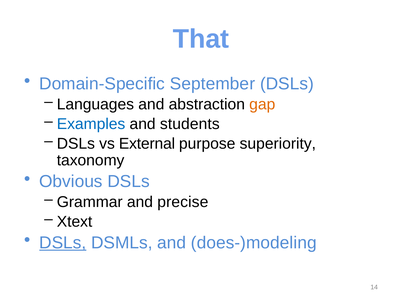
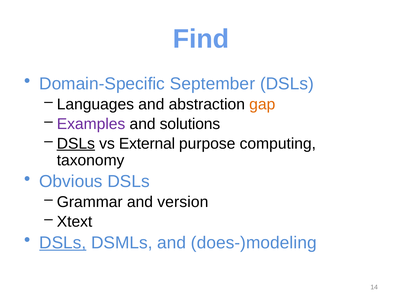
That: That -> Find
Examples colour: blue -> purple
students: students -> solutions
DSLs at (76, 144) underline: none -> present
superiority: superiority -> computing
precise: precise -> version
